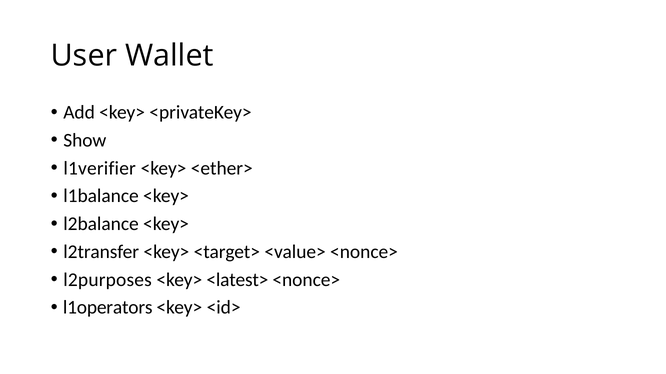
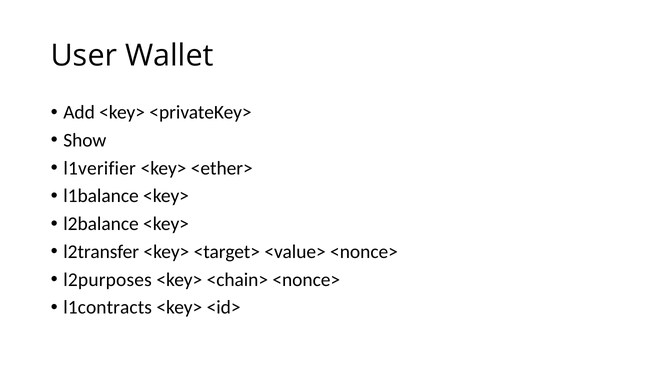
<latest>: <latest> -> <chain>
l1operators: l1operators -> l1contracts
